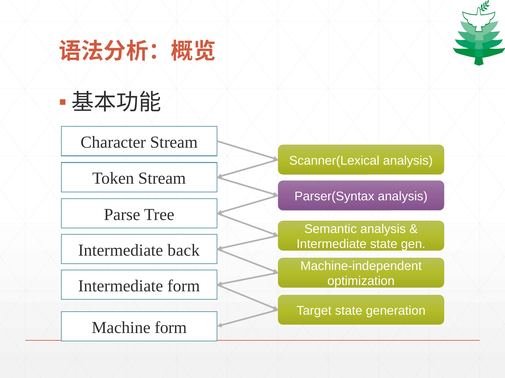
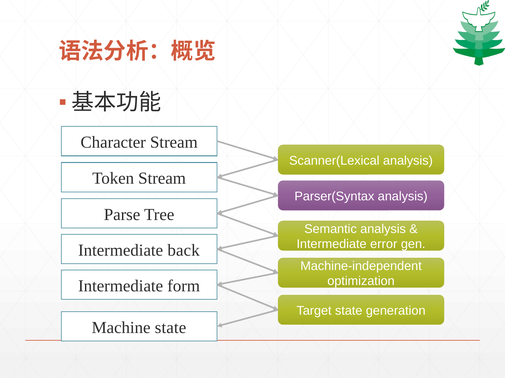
Intermediate state: state -> error
Machine form: form -> state
